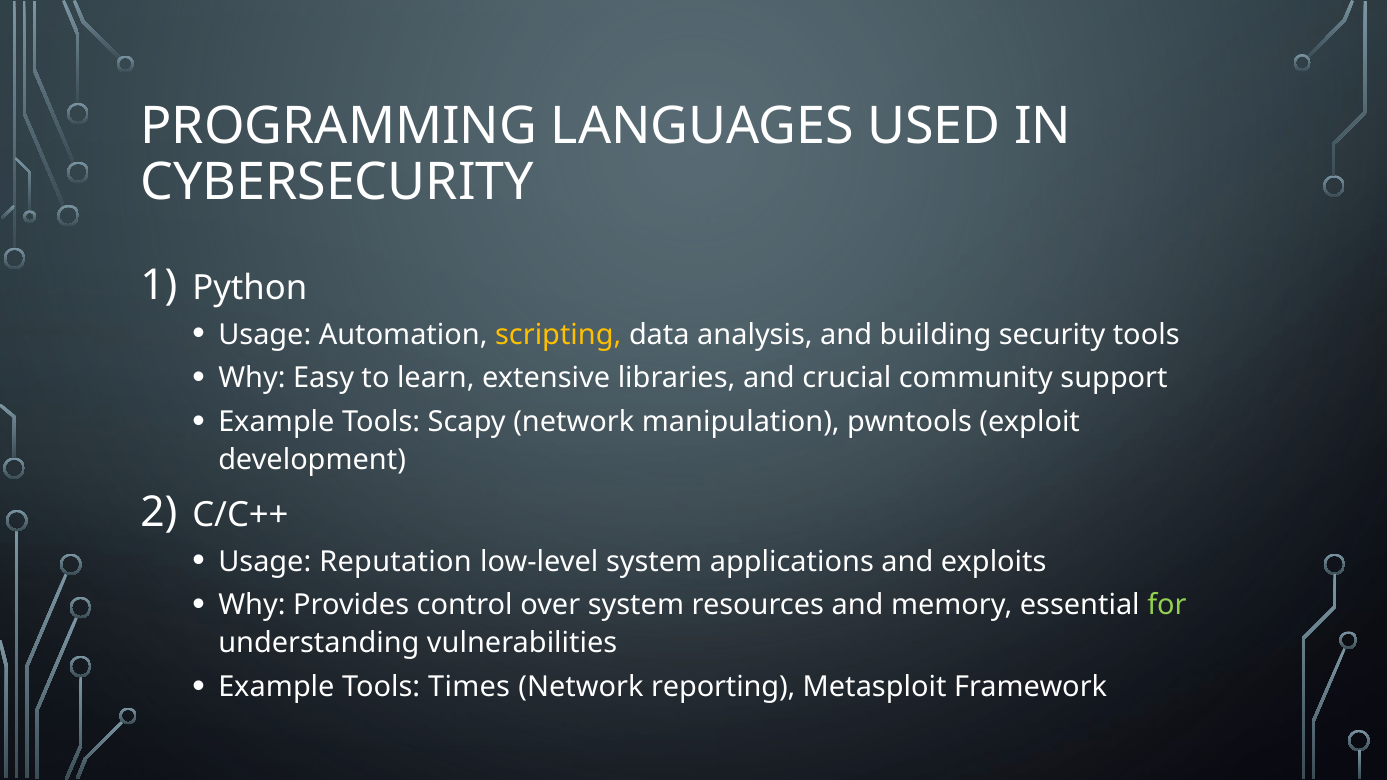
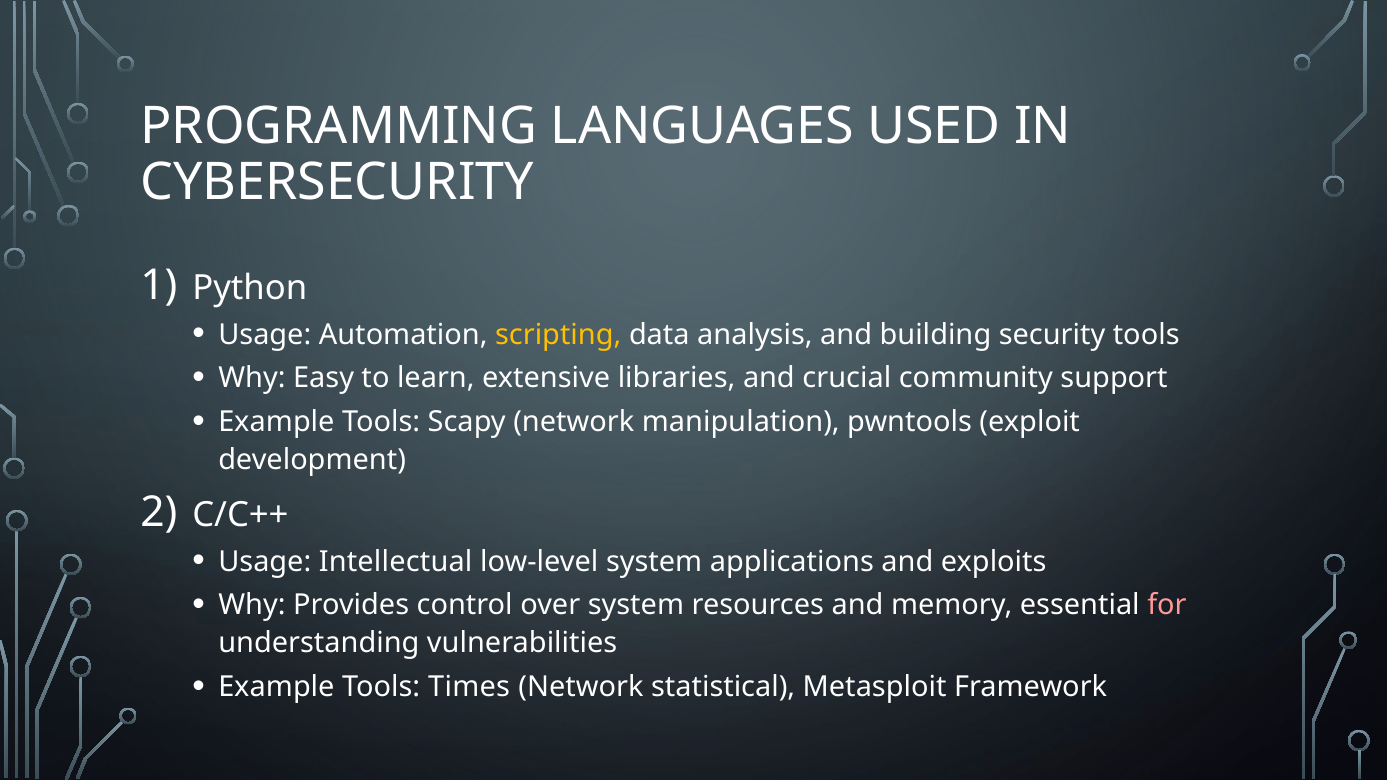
Reputation: Reputation -> Intellectual
for colour: light green -> pink
reporting: reporting -> statistical
